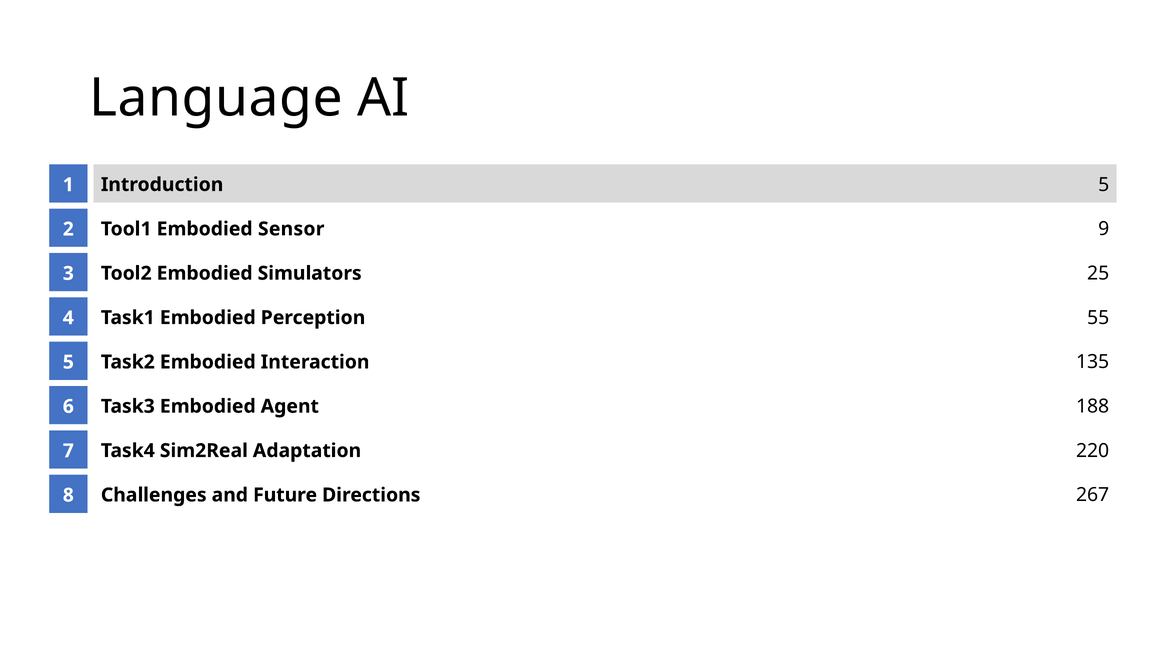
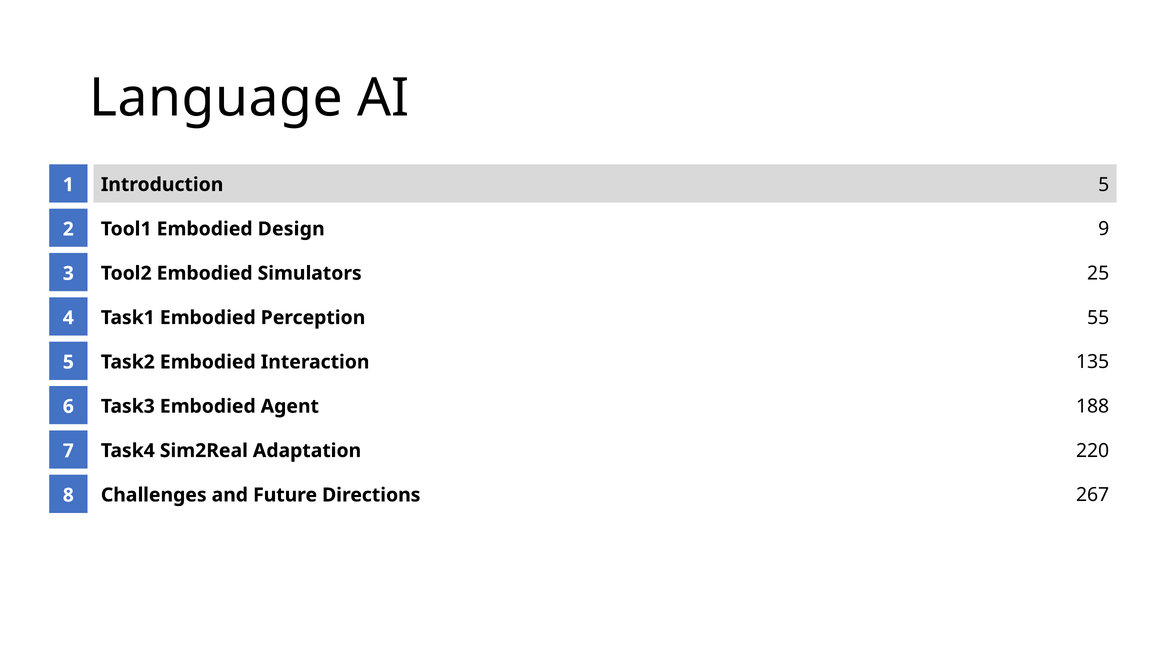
Sensor: Sensor -> Design
